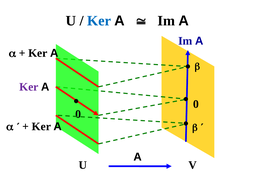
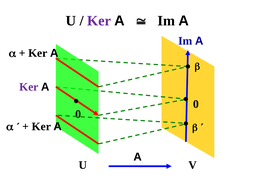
Ker at (99, 21) colour: blue -> purple
